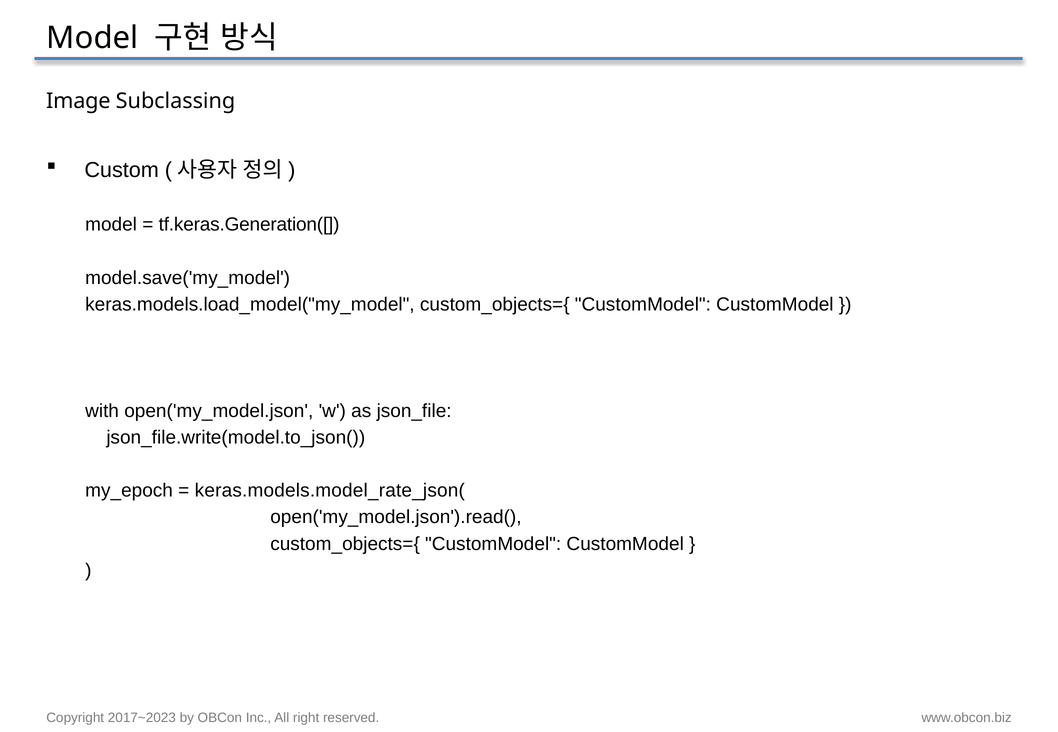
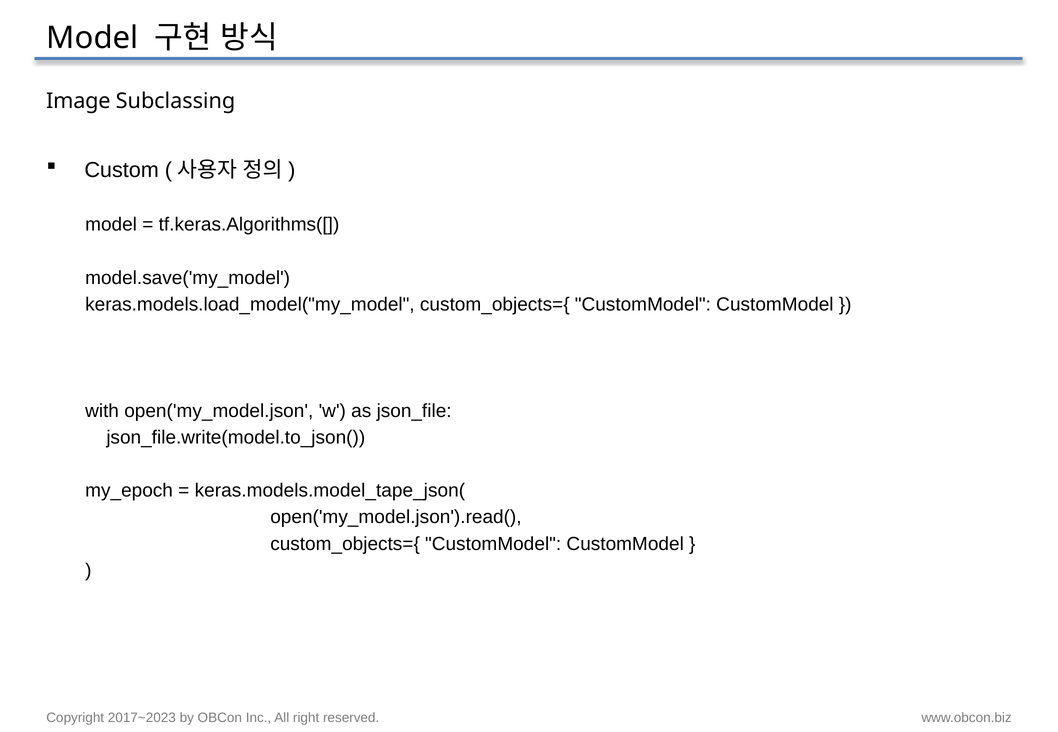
tf.keras.Generation([: tf.keras.Generation([ -> tf.keras.Algorithms([
keras.models.model_rate_json(: keras.models.model_rate_json( -> keras.models.model_tape_json(
